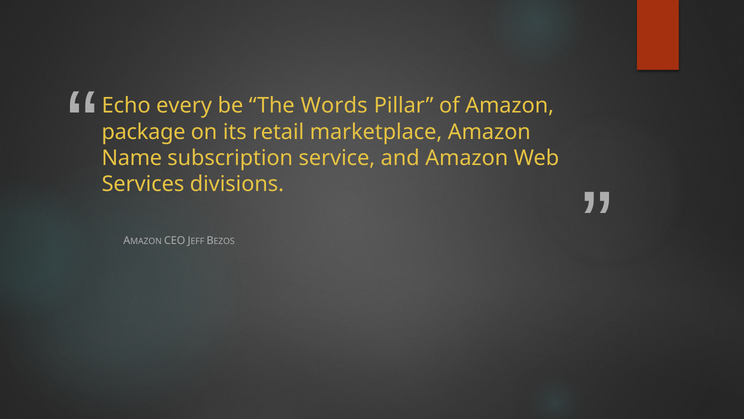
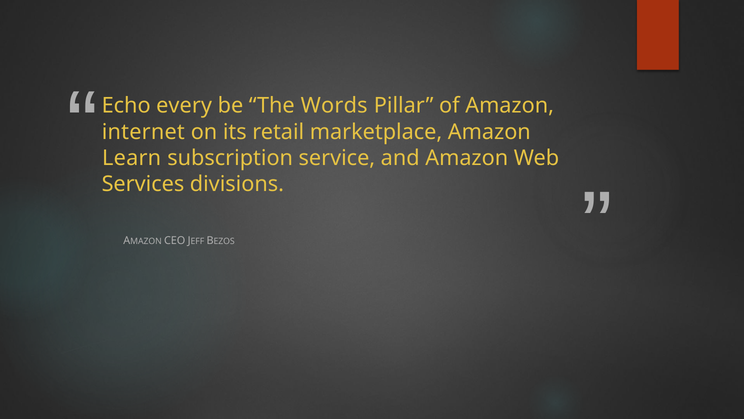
package: package -> internet
Name: Name -> Learn
